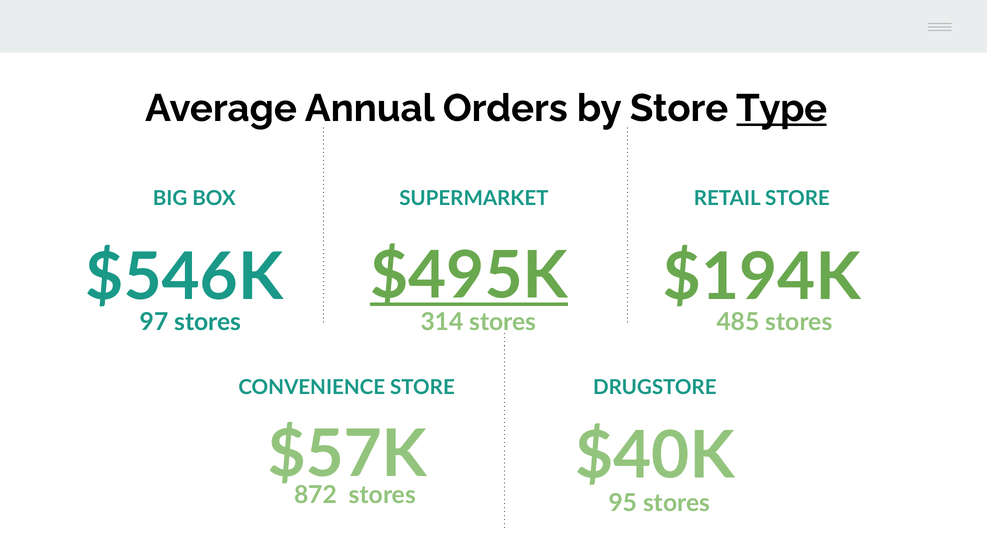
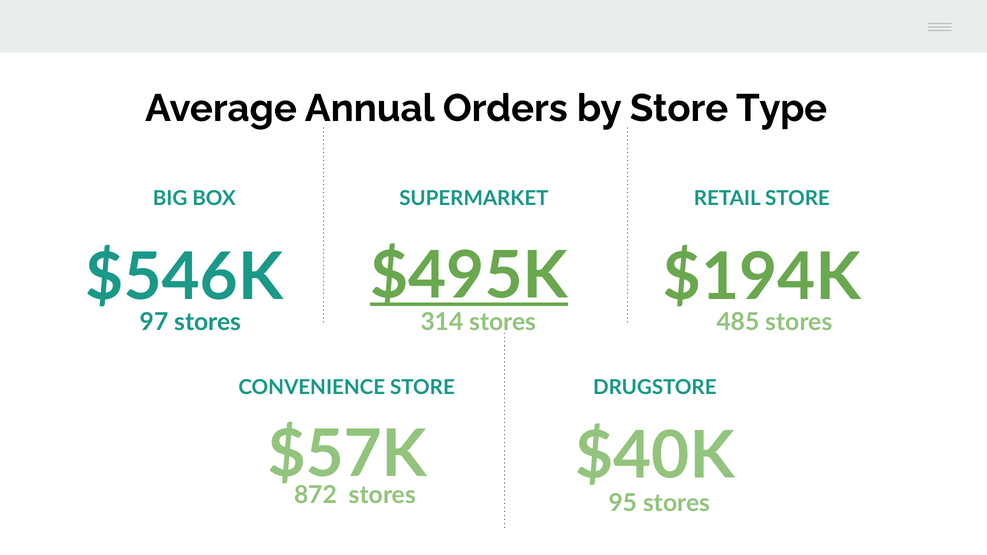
Type underline: present -> none
